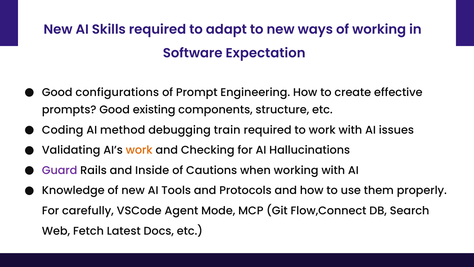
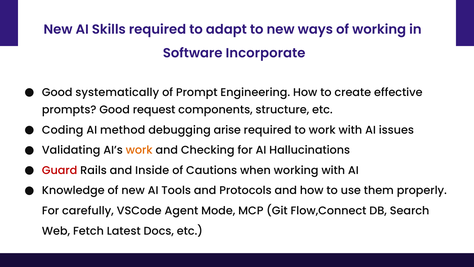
Expectation: Expectation -> Incorporate
configurations: configurations -> systematically
existing: existing -> request
train: train -> arise
Guard colour: purple -> red
